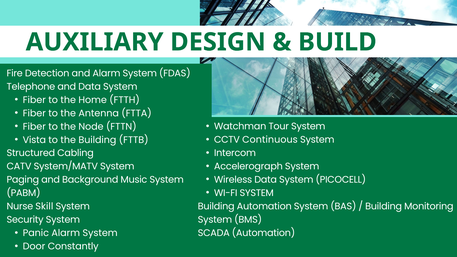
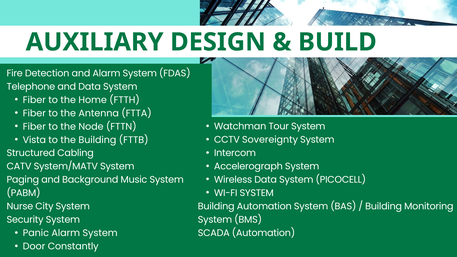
Continuous: Continuous -> Sovereignty
Skill: Skill -> City
